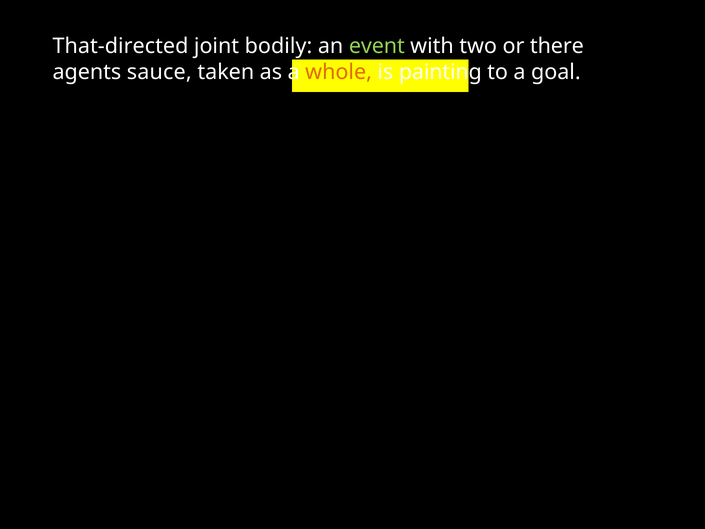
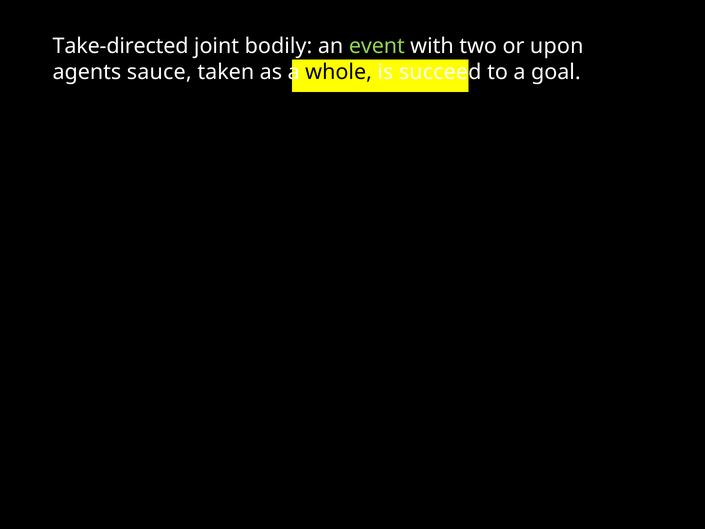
That-directed: That-directed -> Take-directed
there: there -> upon
whole colour: orange -> black
painting: painting -> succeed
